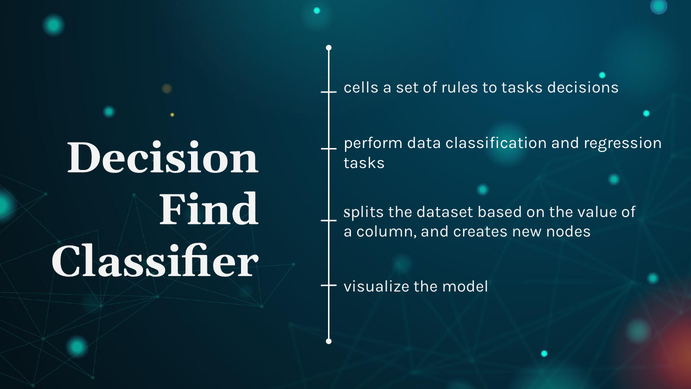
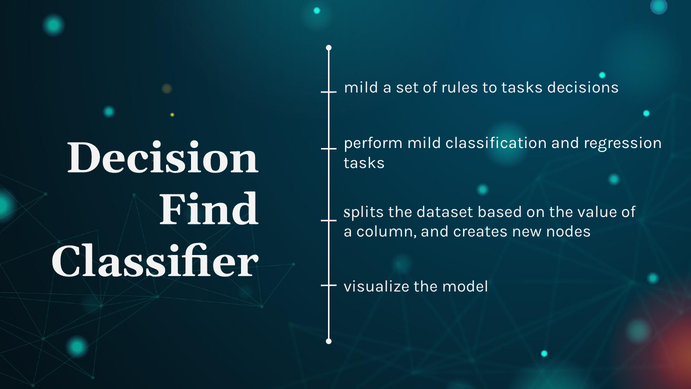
cells at (361, 87): cells -> mild
perform data: data -> mild
